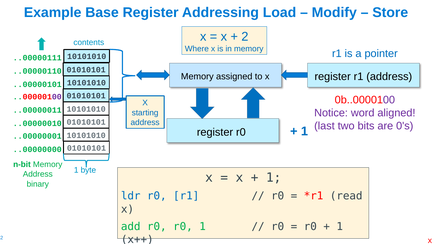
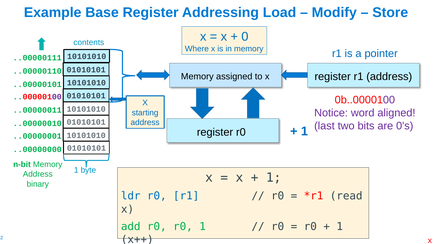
2: 2 -> 0
